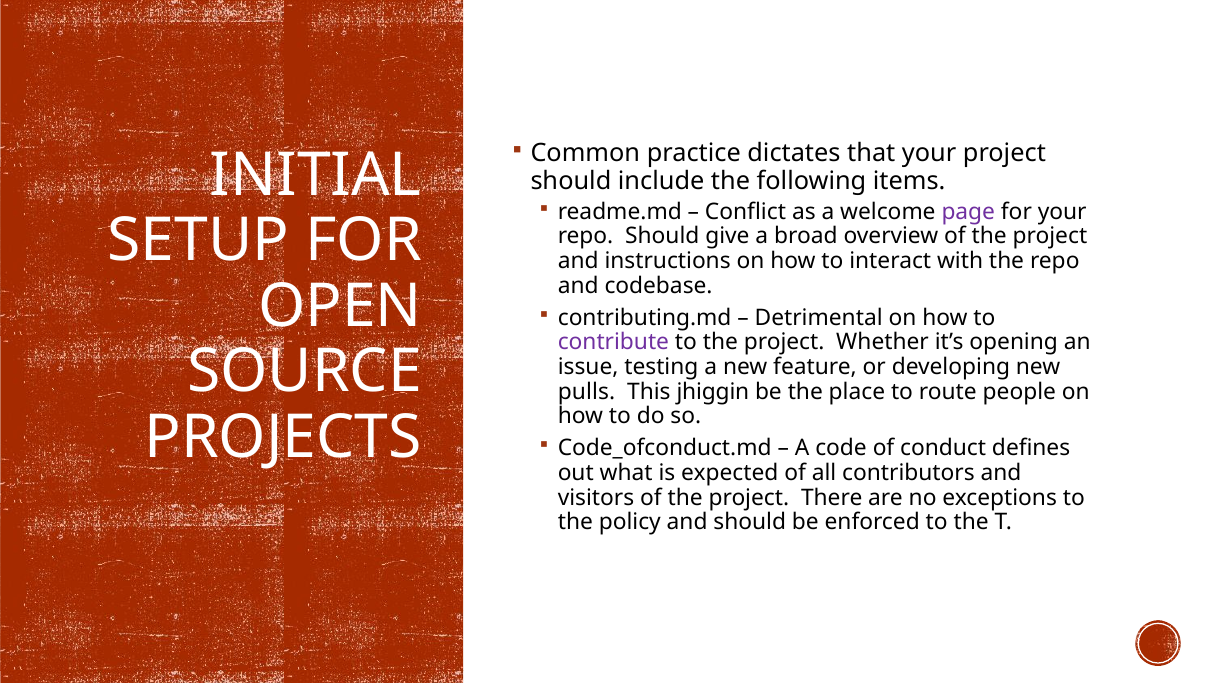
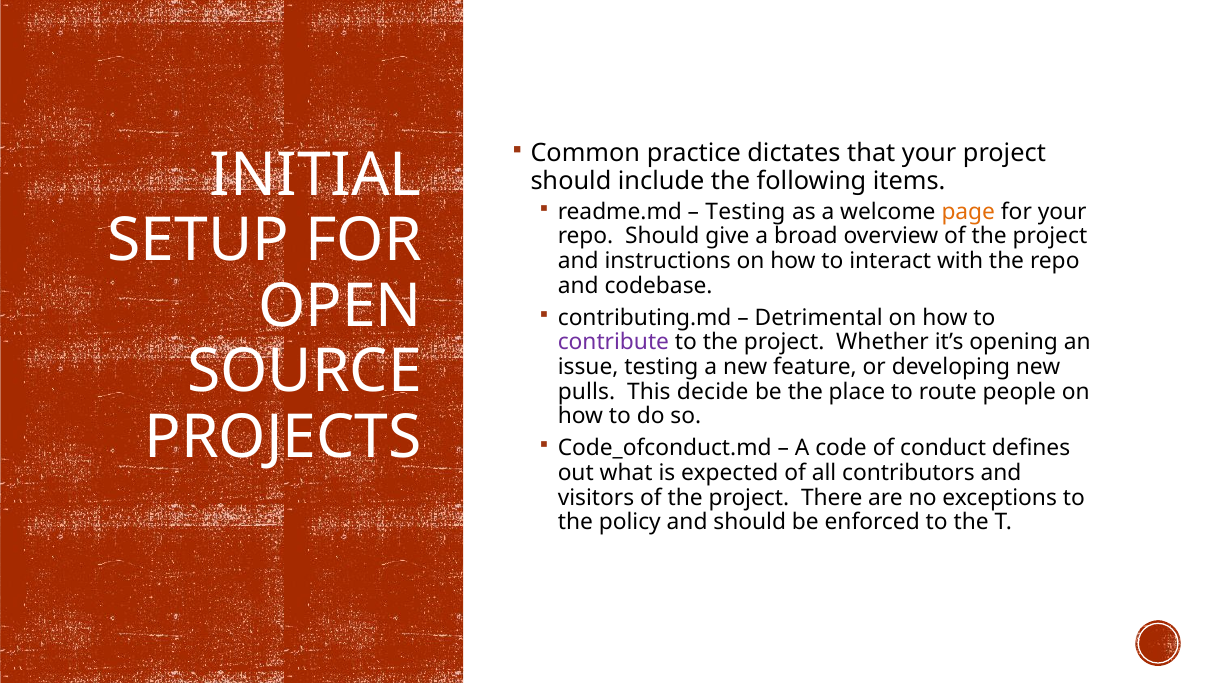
Conflict at (745, 212): Conflict -> Testing
page colour: purple -> orange
jhiggin: jhiggin -> decide
